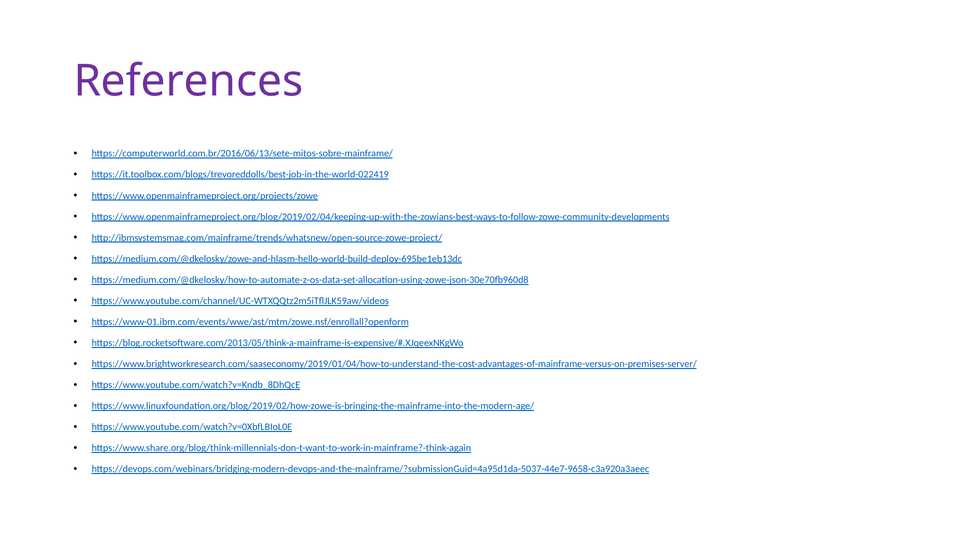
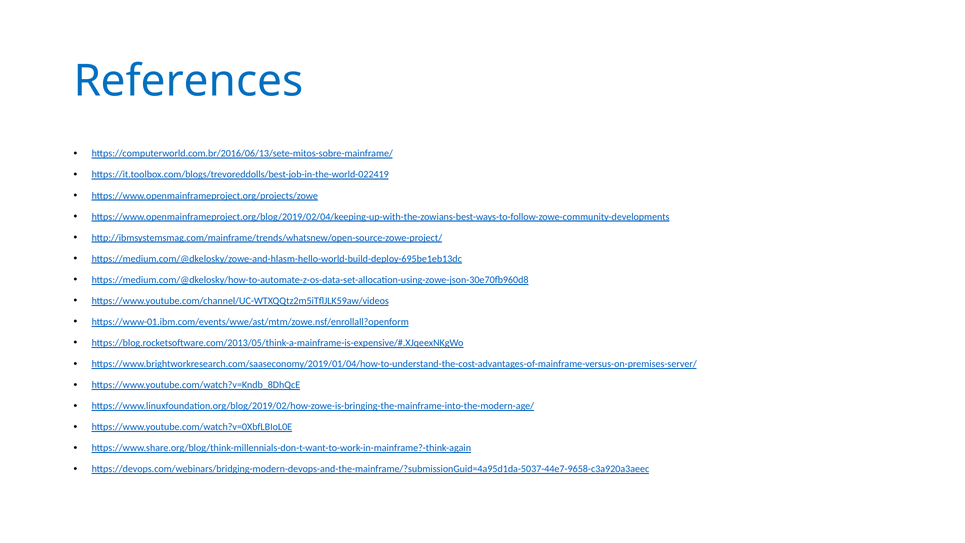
References colour: purple -> blue
